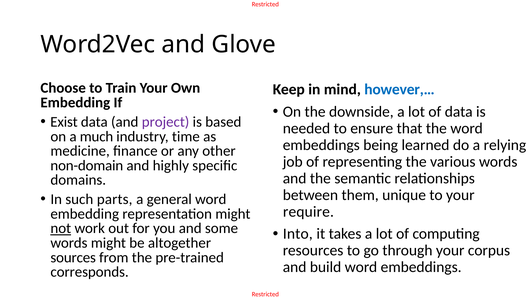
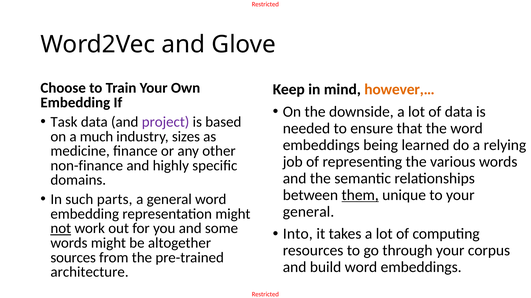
however,… colour: blue -> orange
Exist: Exist -> Task
time: time -> sizes
non-domain: non-domain -> non-finance
them underline: none -> present
require at (308, 212): require -> general
corresponds: corresponds -> architecture
